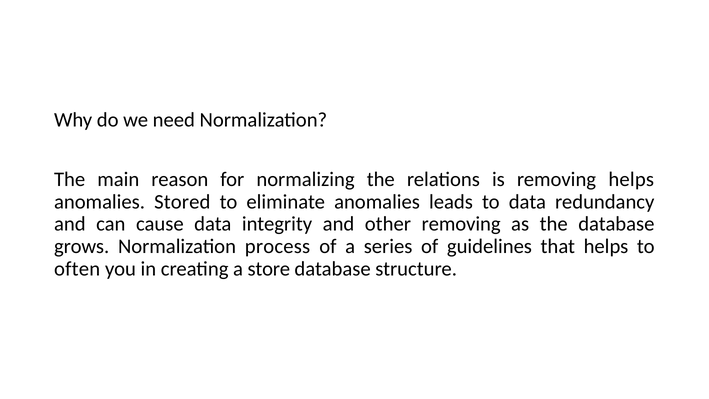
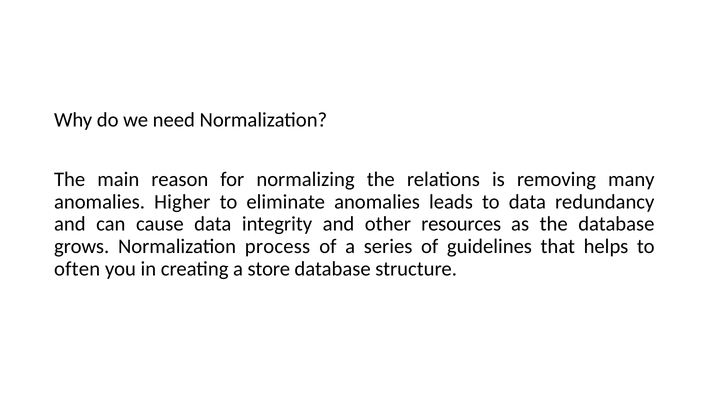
removing helps: helps -> many
Stored: Stored -> Higher
other removing: removing -> resources
